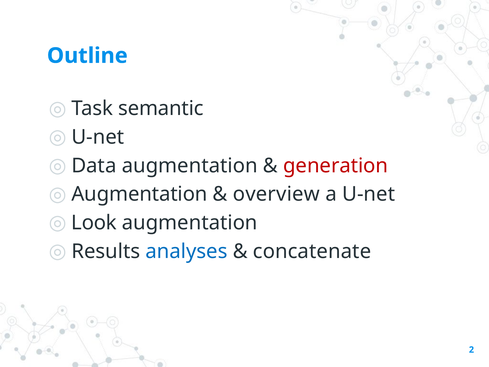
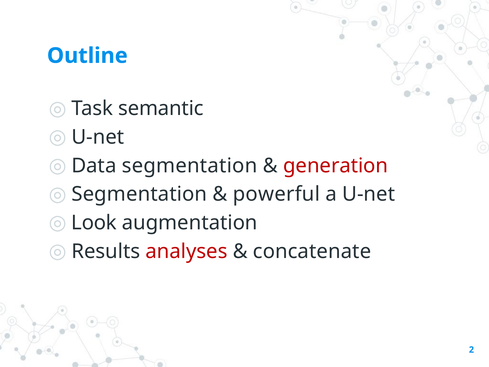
Data augmentation: augmentation -> segmentation
Augmentation at (139, 194): Augmentation -> Segmentation
overview: overview -> powerful
analyses colour: blue -> red
